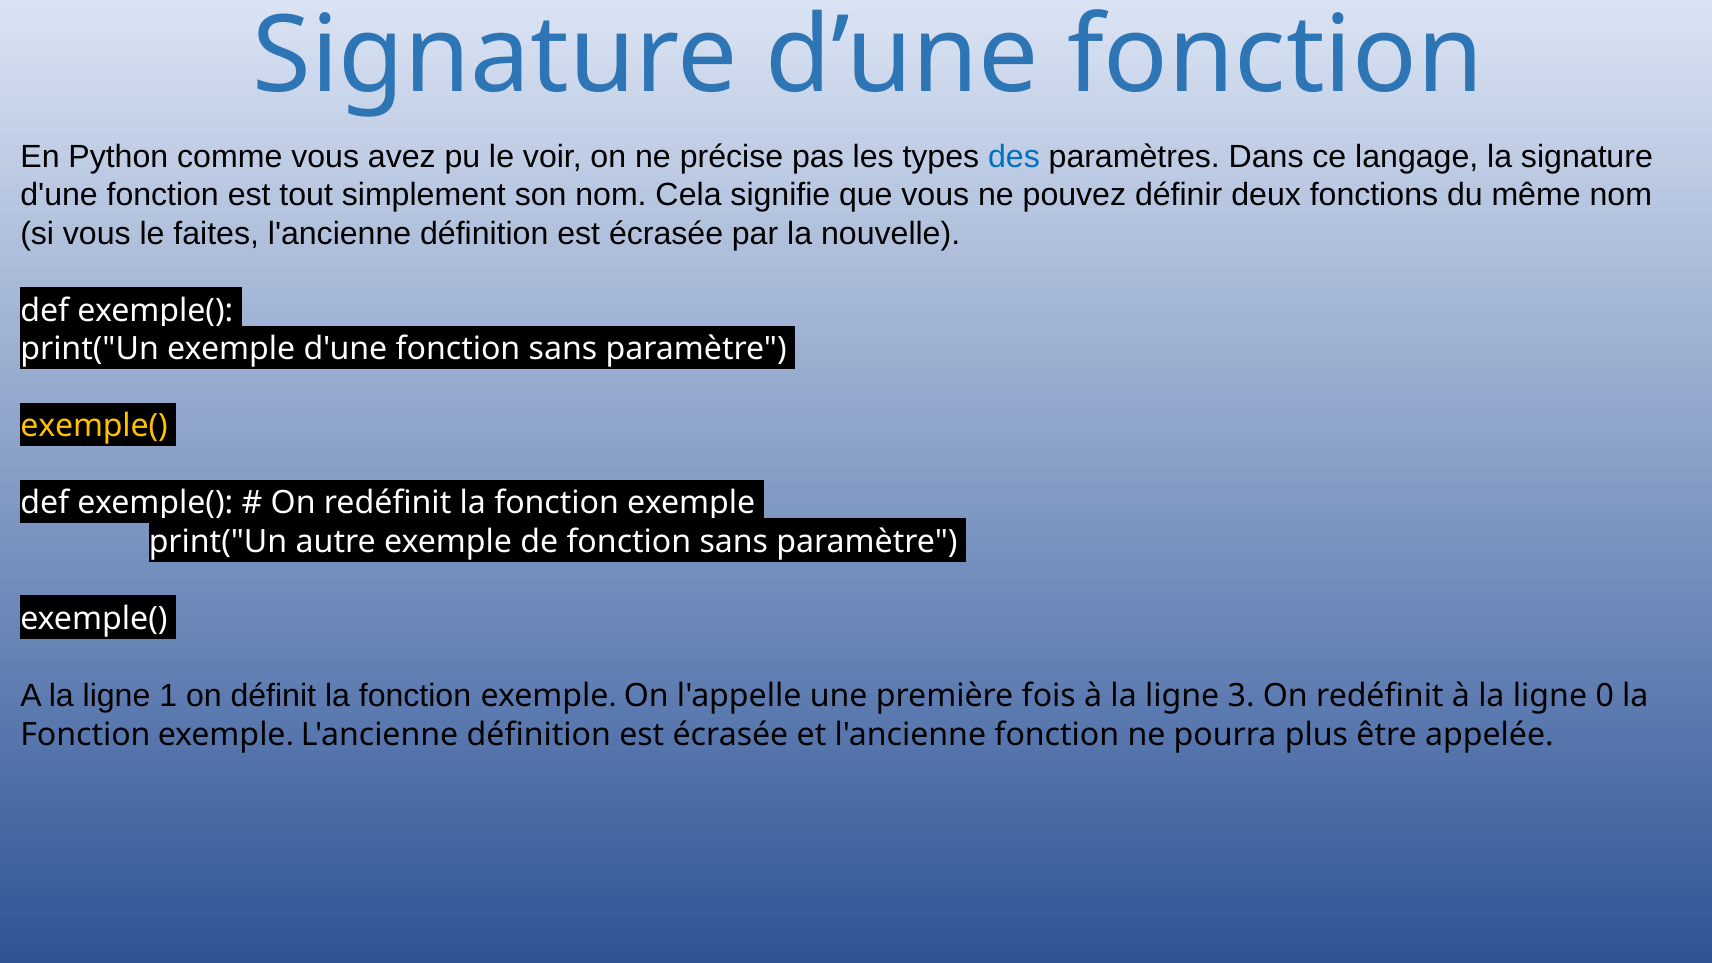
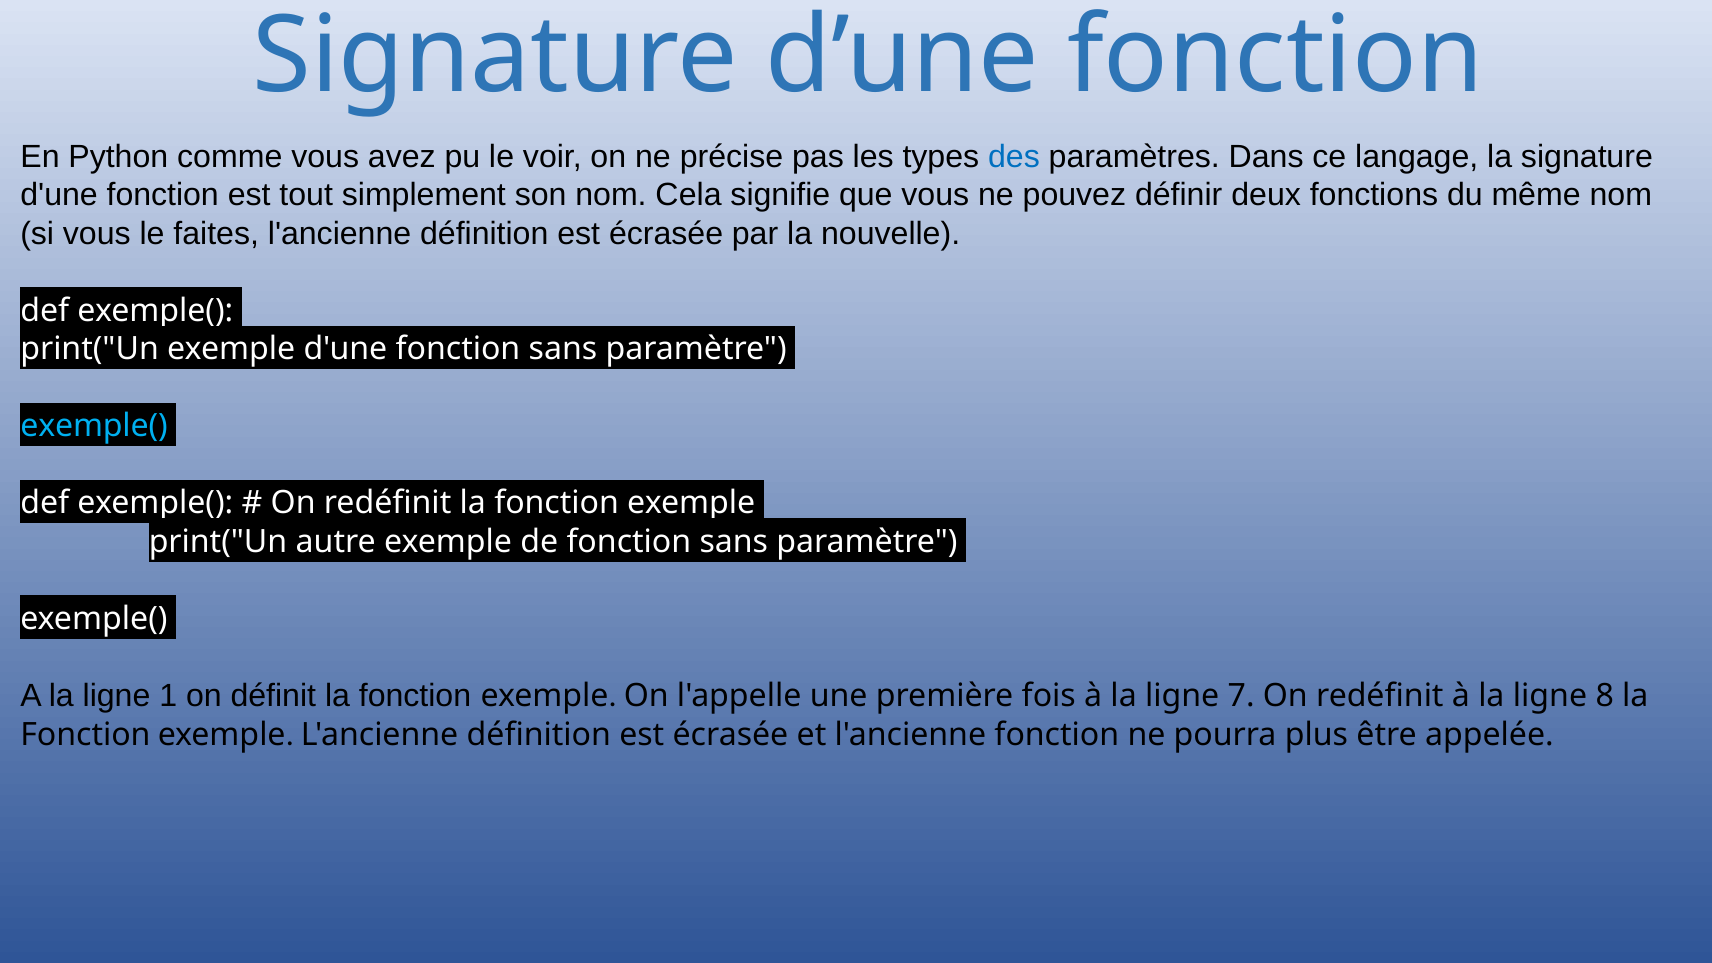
exemple( at (94, 426) colour: yellow -> light blue
3: 3 -> 7
0: 0 -> 8
